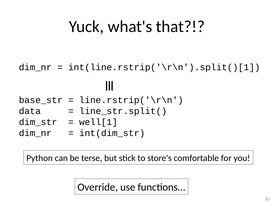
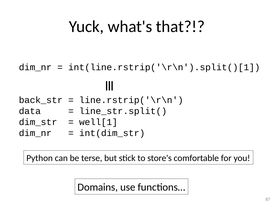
base_str: base_str -> back_str
Override: Override -> Domains
